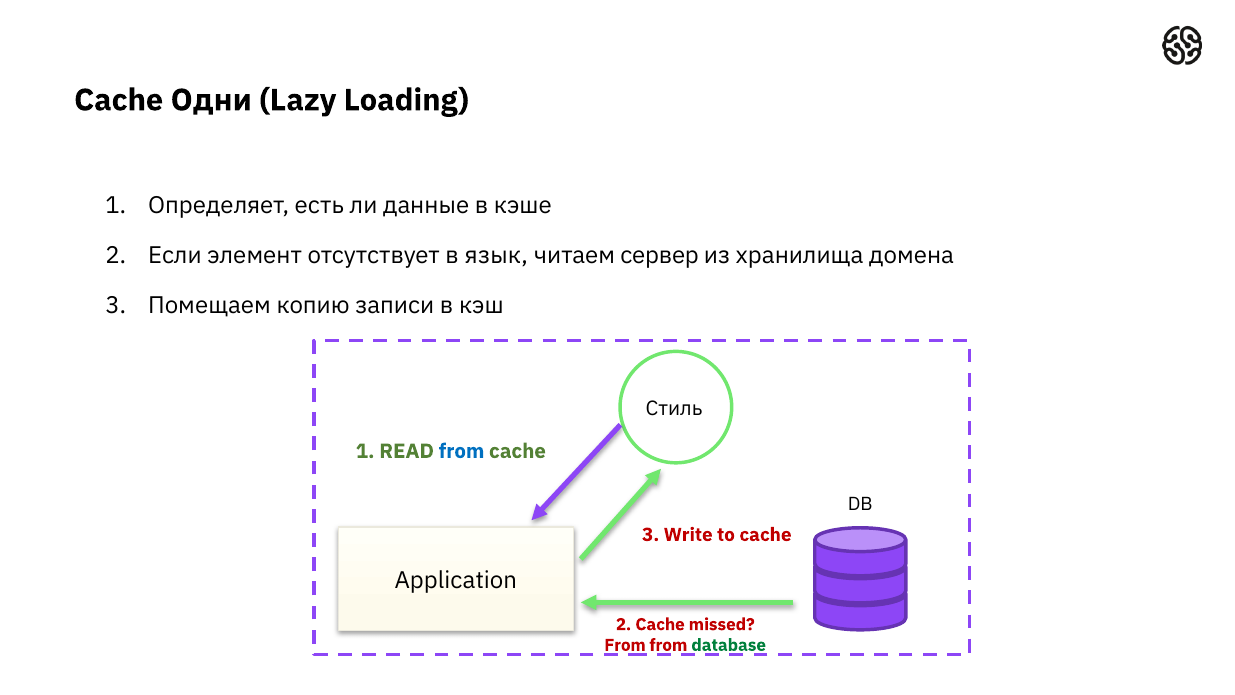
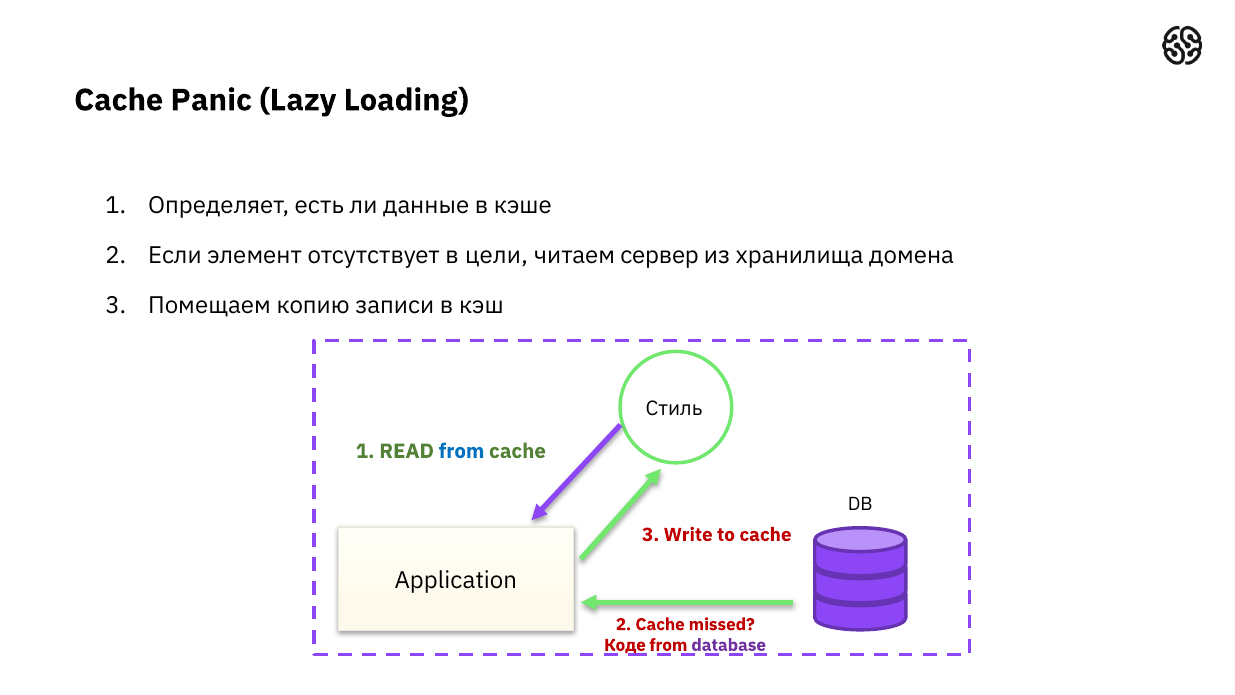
Одни: Одни -> Panic
язык: язык -> цели
From at (625, 645): From -> Коде
database colour: green -> purple
